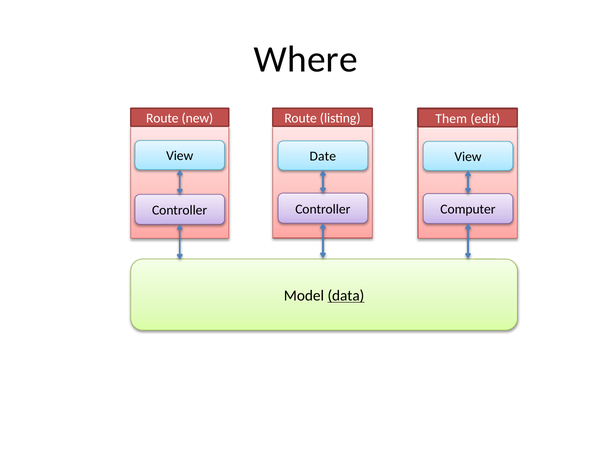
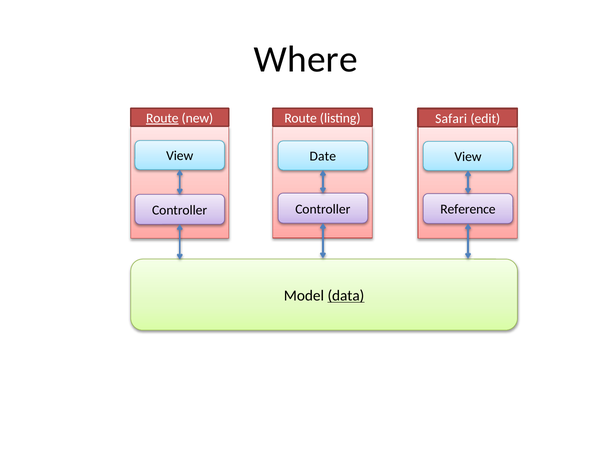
Route at (162, 118) underline: none -> present
Them: Them -> Safari
Computer: Computer -> Reference
